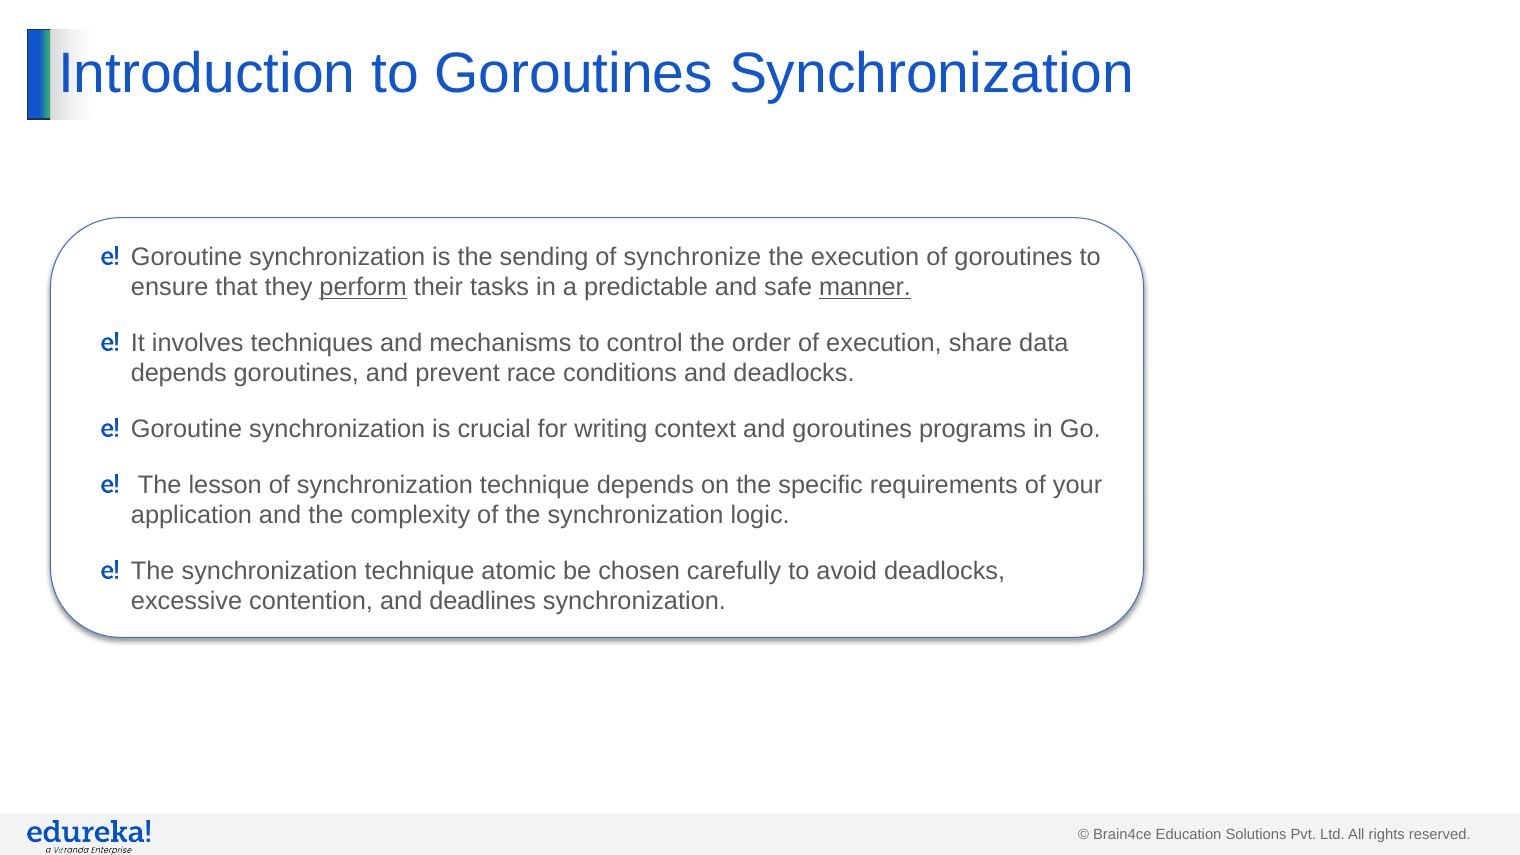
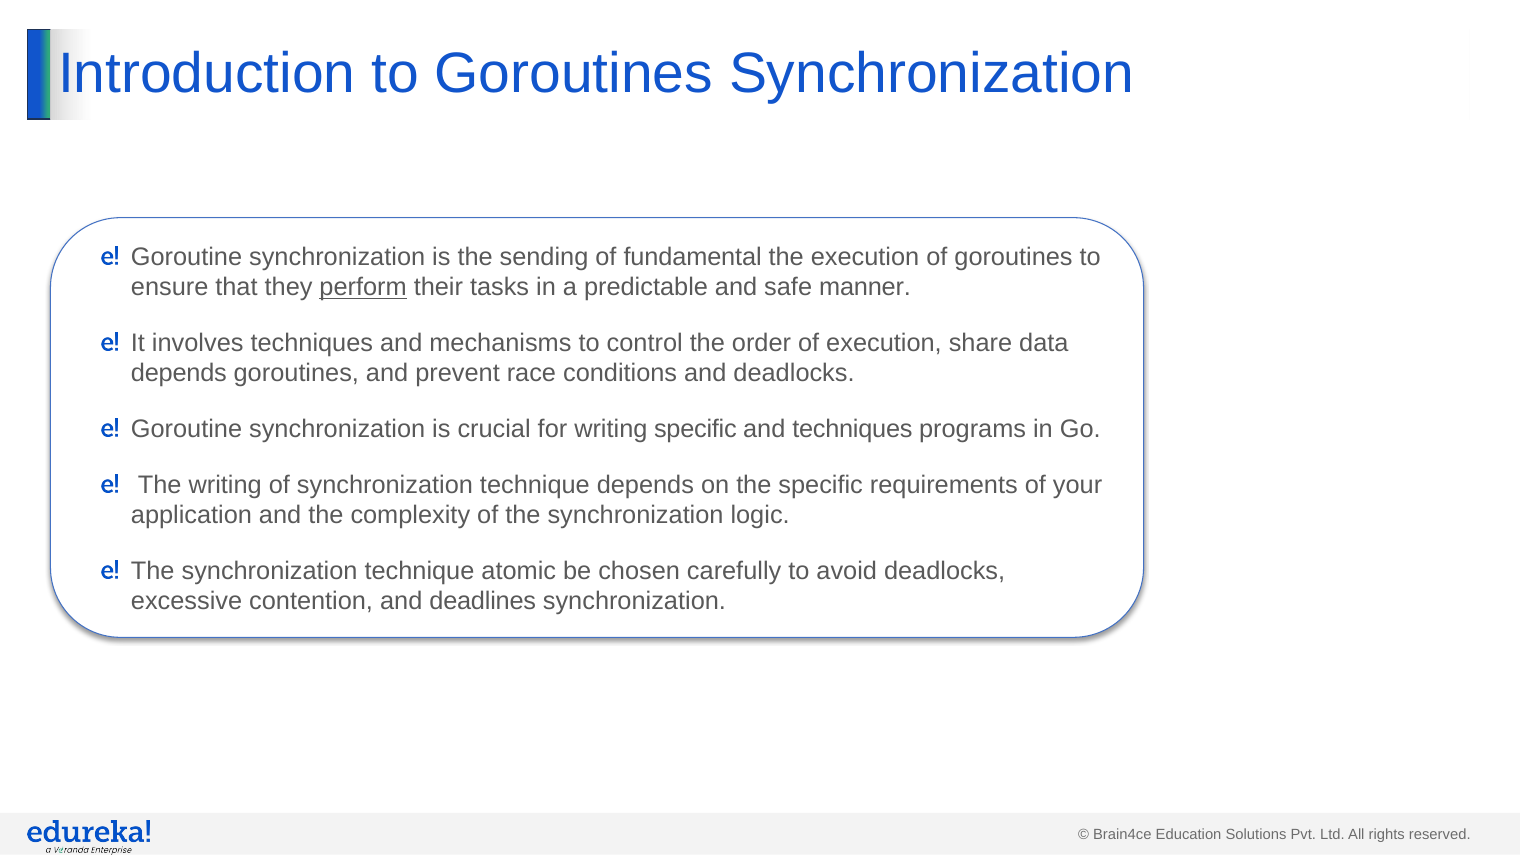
synchronize: synchronize -> fundamental
manner underline: present -> none
writing context: context -> specific
and goroutines: goroutines -> techniques
The lesson: lesson -> writing
